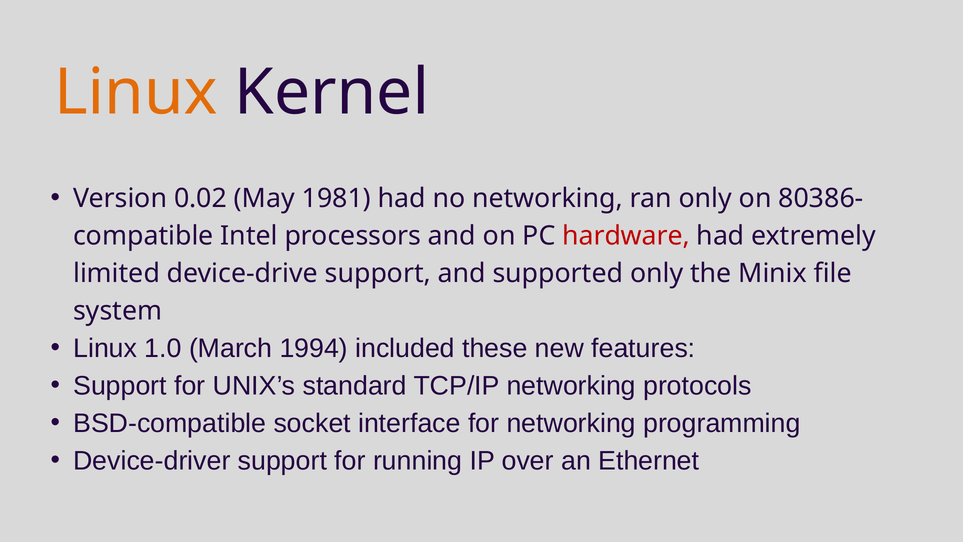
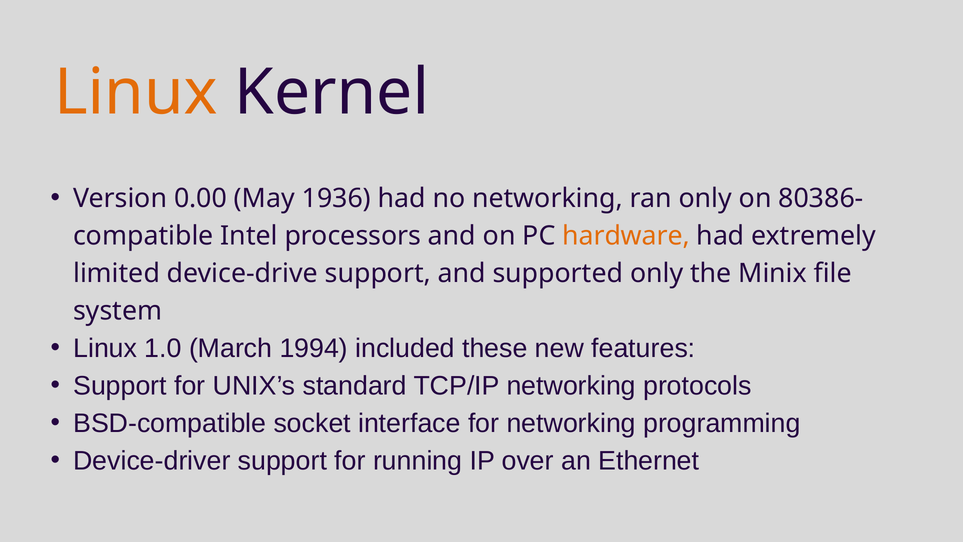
0.02: 0.02 -> 0.00
1981: 1981 -> 1936
hardware colour: red -> orange
